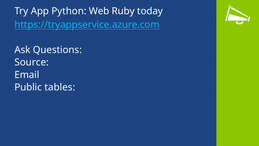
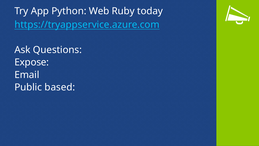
Source: Source -> Expose
tables: tables -> based
